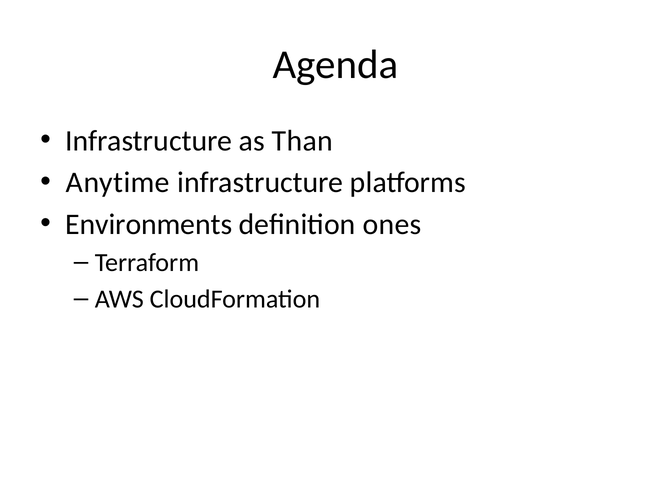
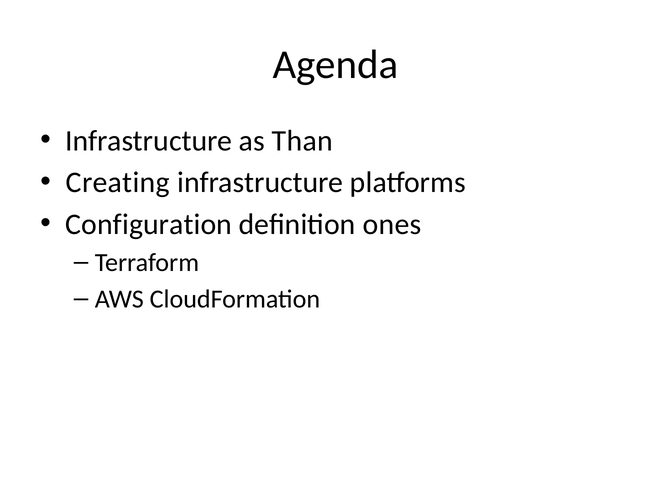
Anytime: Anytime -> Creating
Environments: Environments -> Configuration
